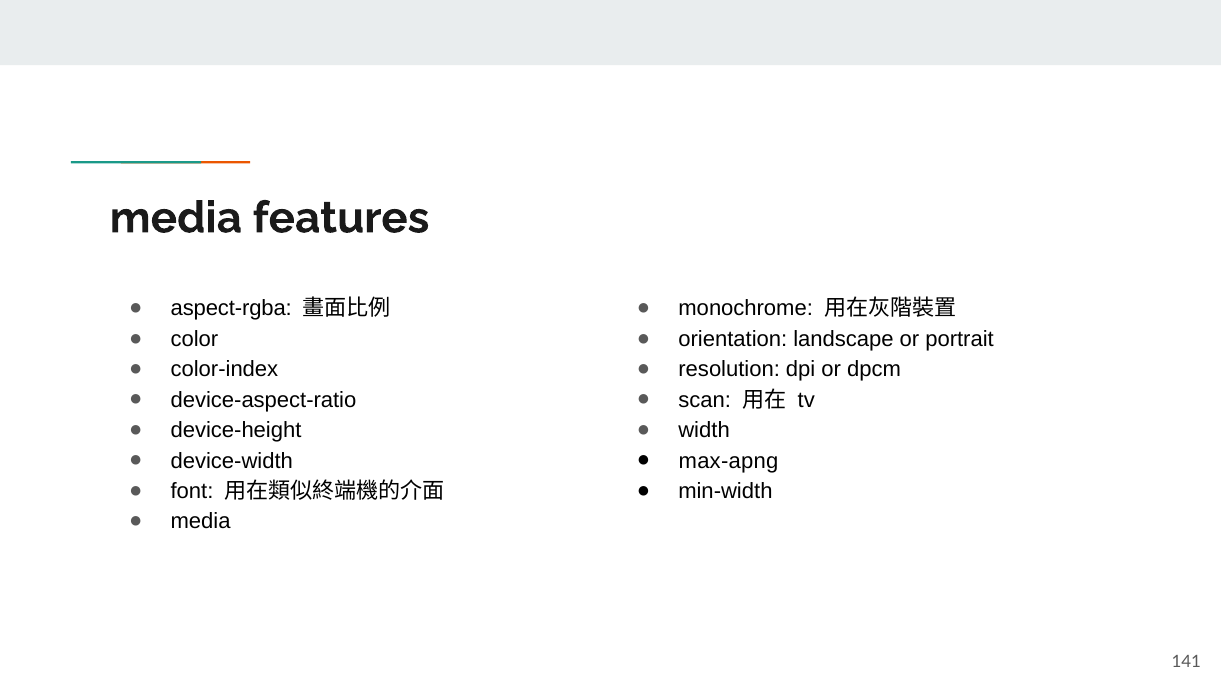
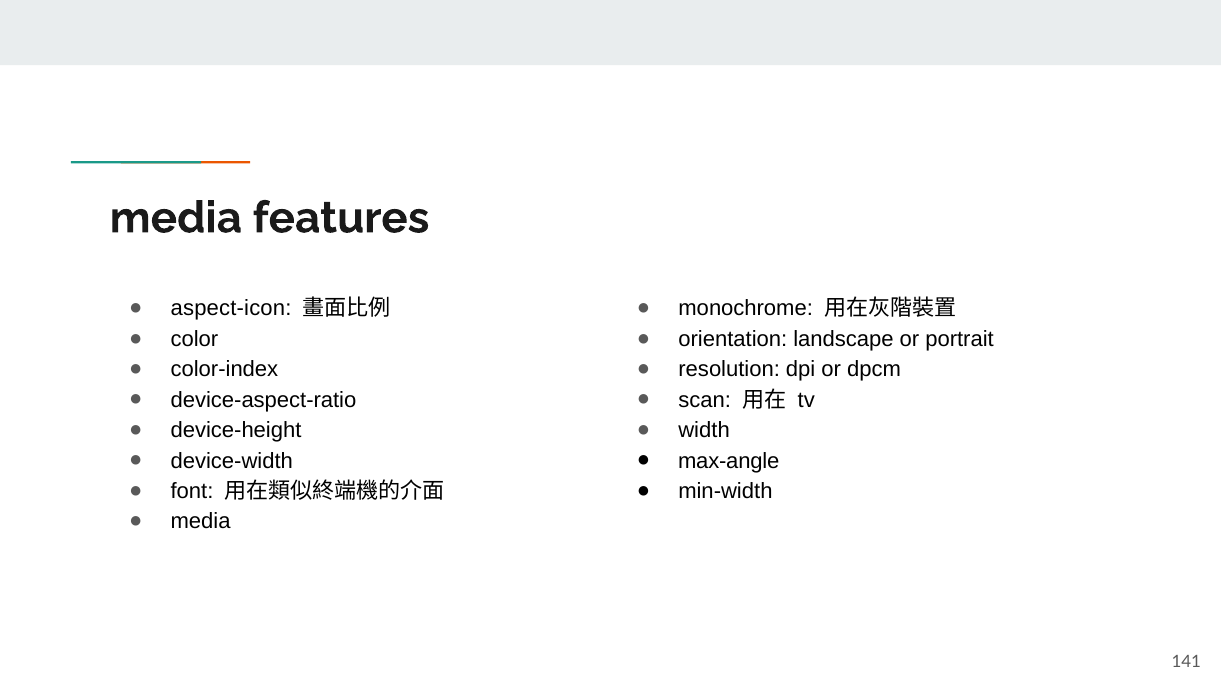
aspect-rgba: aspect-rgba -> aspect-icon
max-apng: max-apng -> max-angle
